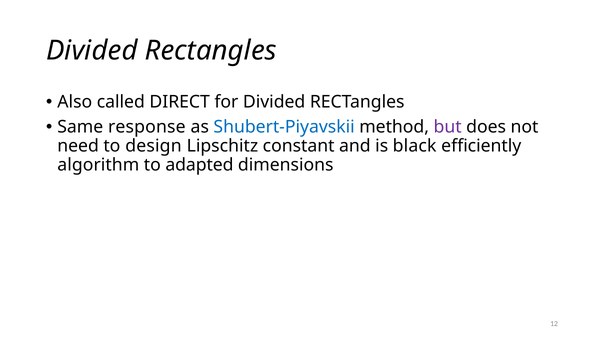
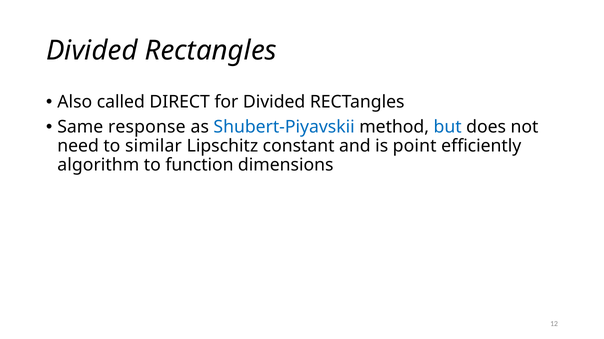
but colour: purple -> blue
design: design -> similar
black: black -> point
adapted: adapted -> function
